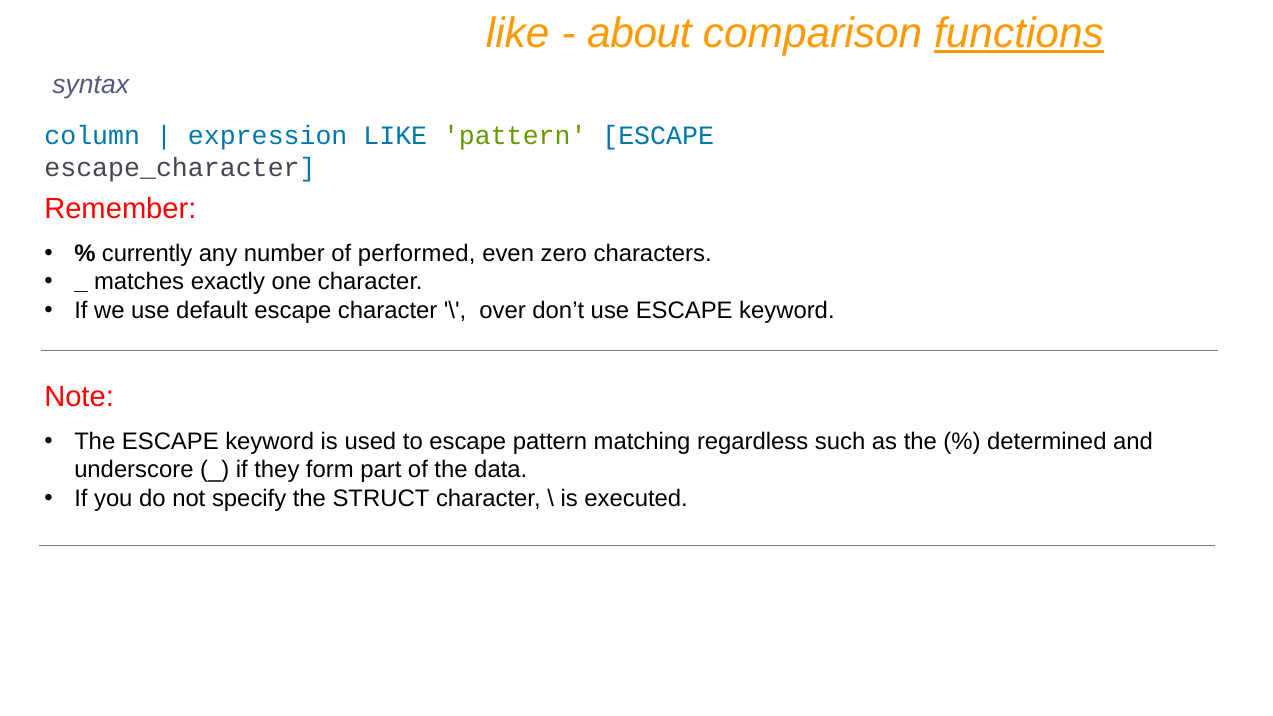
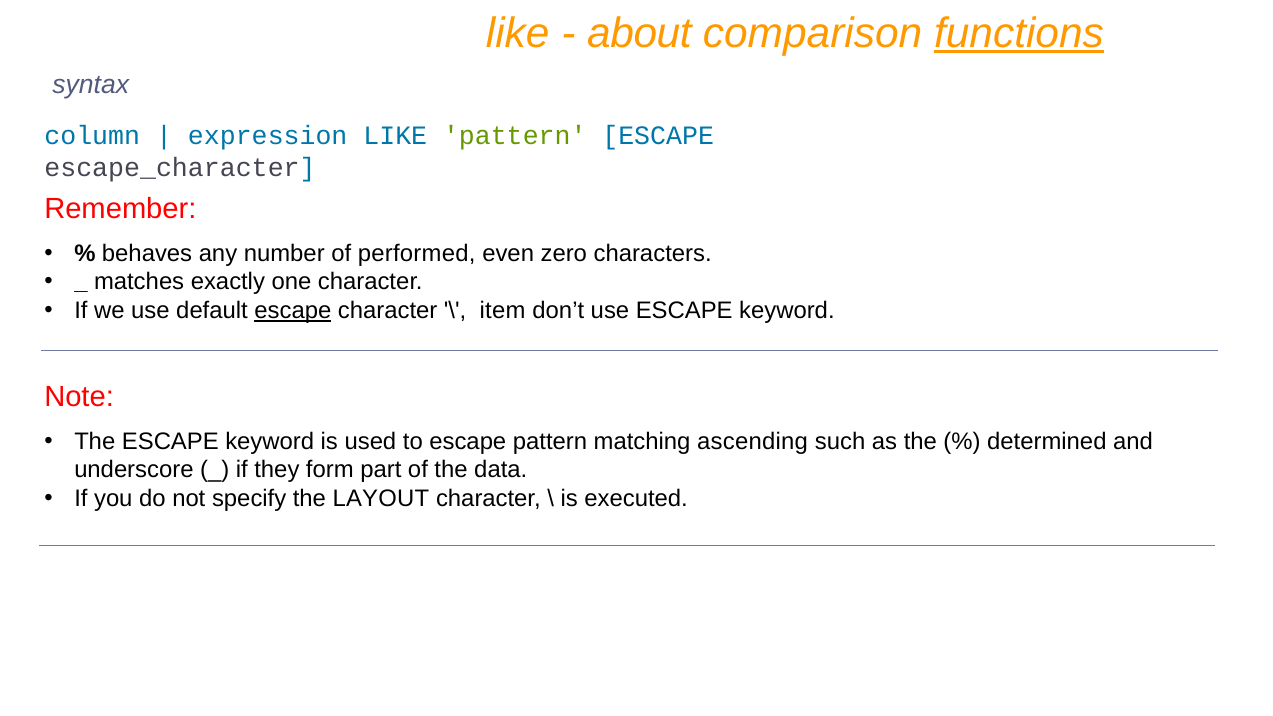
currently: currently -> behaves
escape at (293, 311) underline: none -> present
over: over -> item
regardless: regardless -> ascending
STRUCT: STRUCT -> LAYOUT
